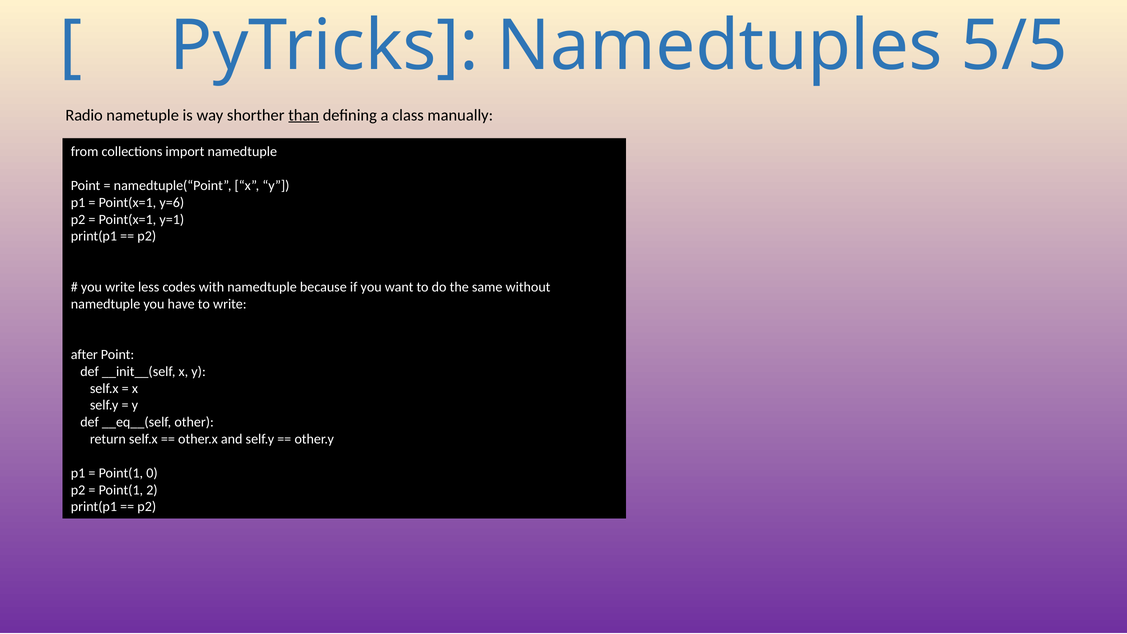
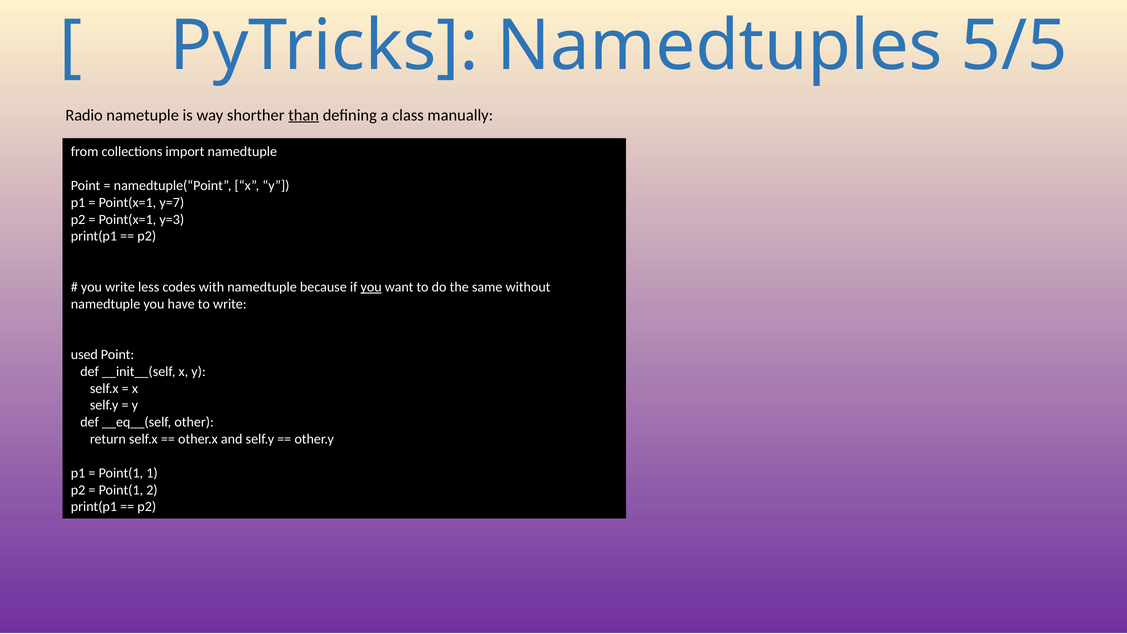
y=6: y=6 -> y=7
y=1: y=1 -> y=3
you at (371, 287) underline: none -> present
after: after -> used
0: 0 -> 1
